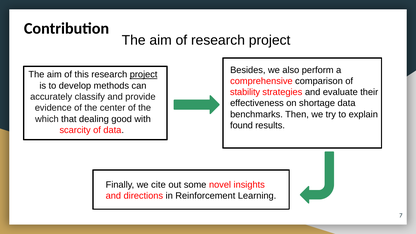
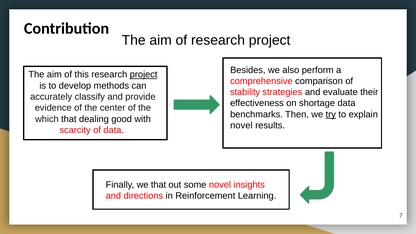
try underline: none -> present
found at (241, 125): found -> novel
we cite: cite -> that
